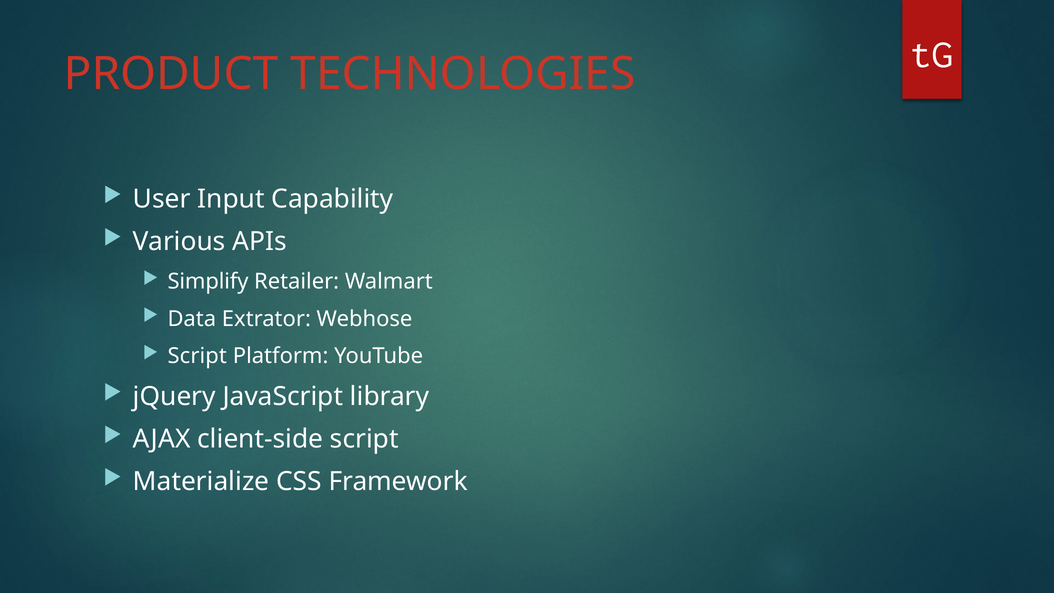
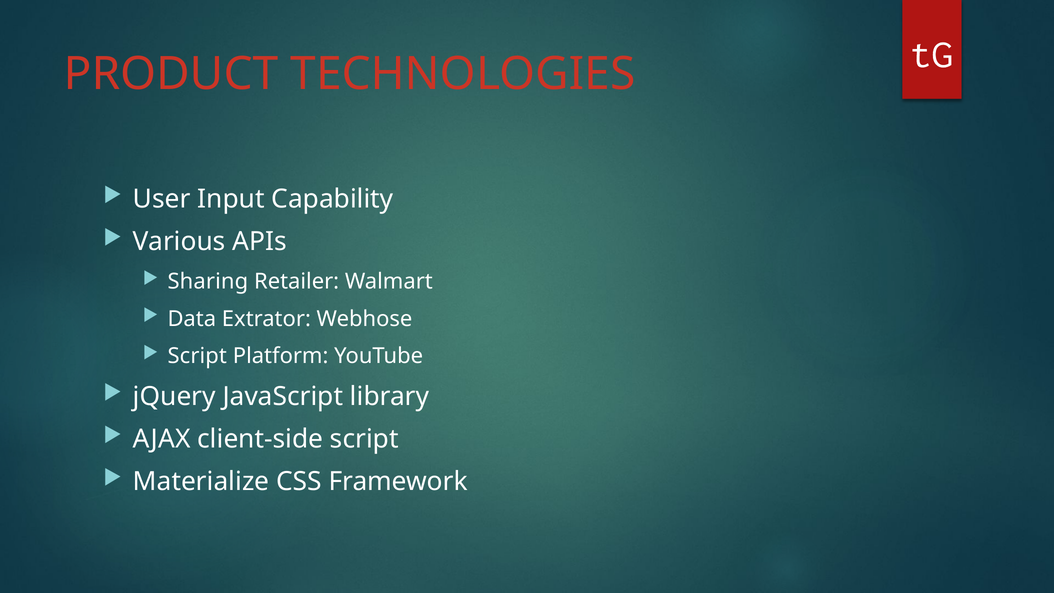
Simplify: Simplify -> Sharing
